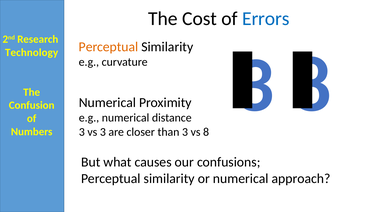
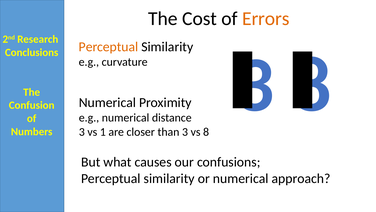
Errors colour: blue -> orange
Technology: Technology -> Conclusions
vs 3: 3 -> 1
